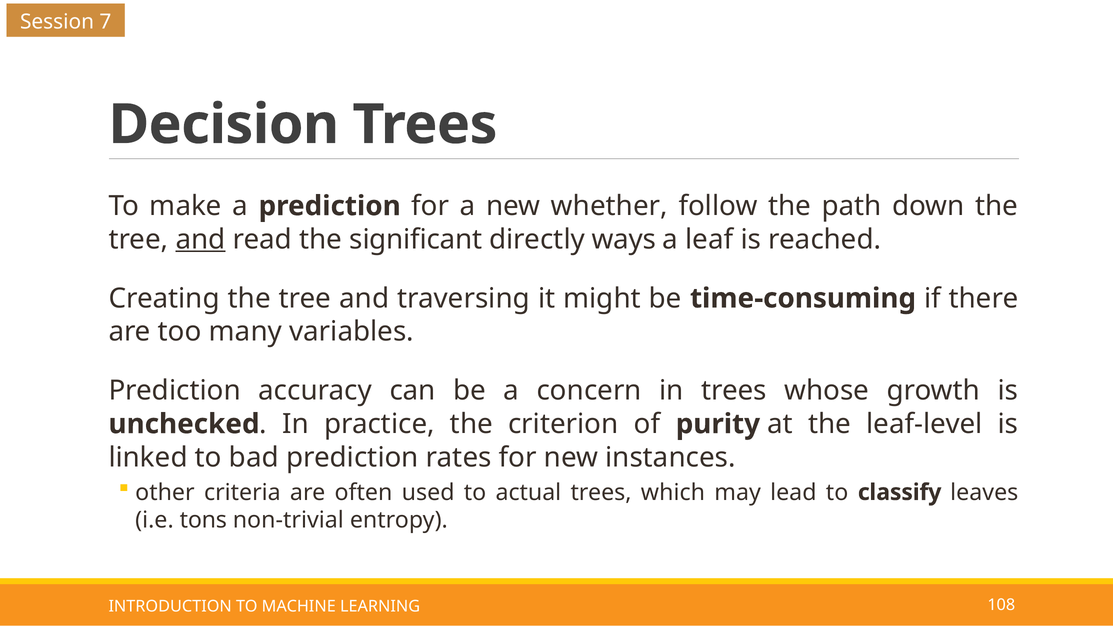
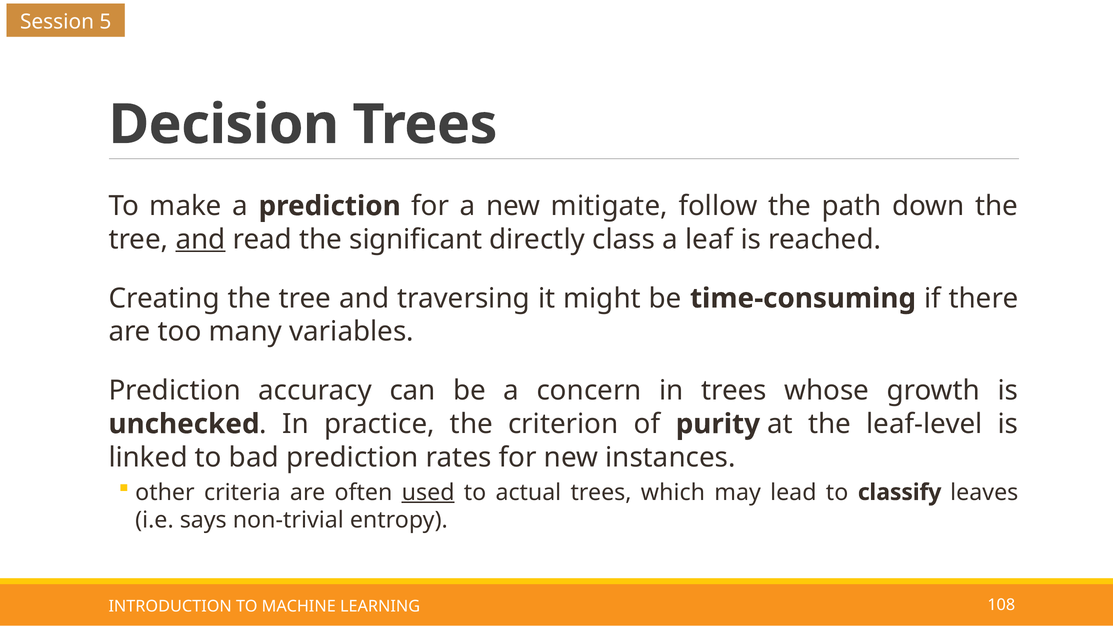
7: 7 -> 5
whether: whether -> mitigate
ways: ways -> class
used underline: none -> present
tons: tons -> says
